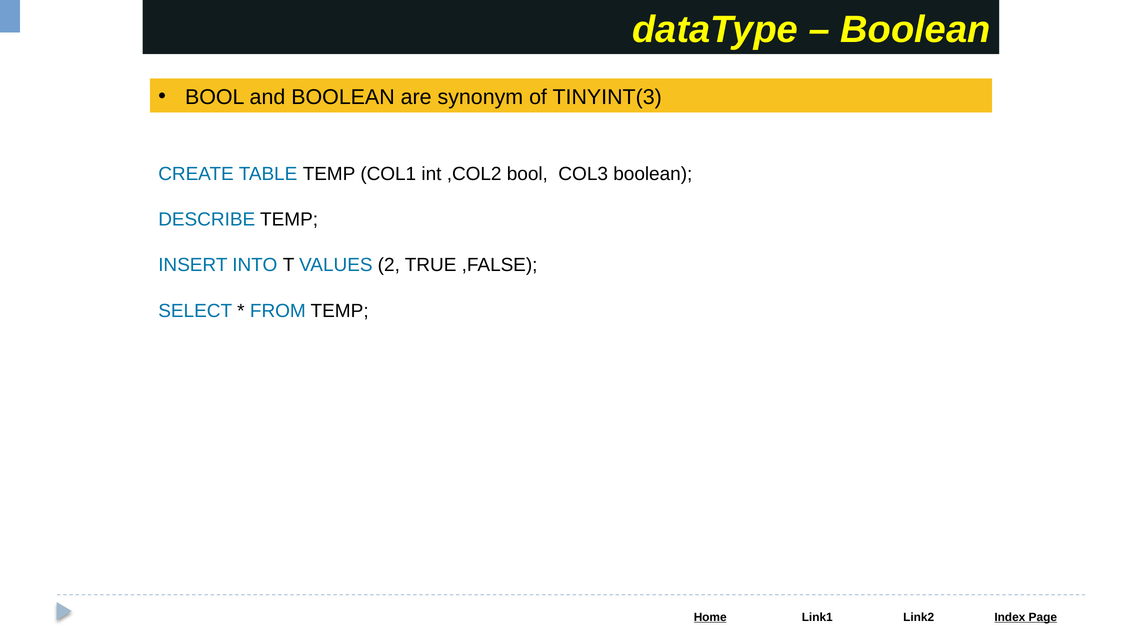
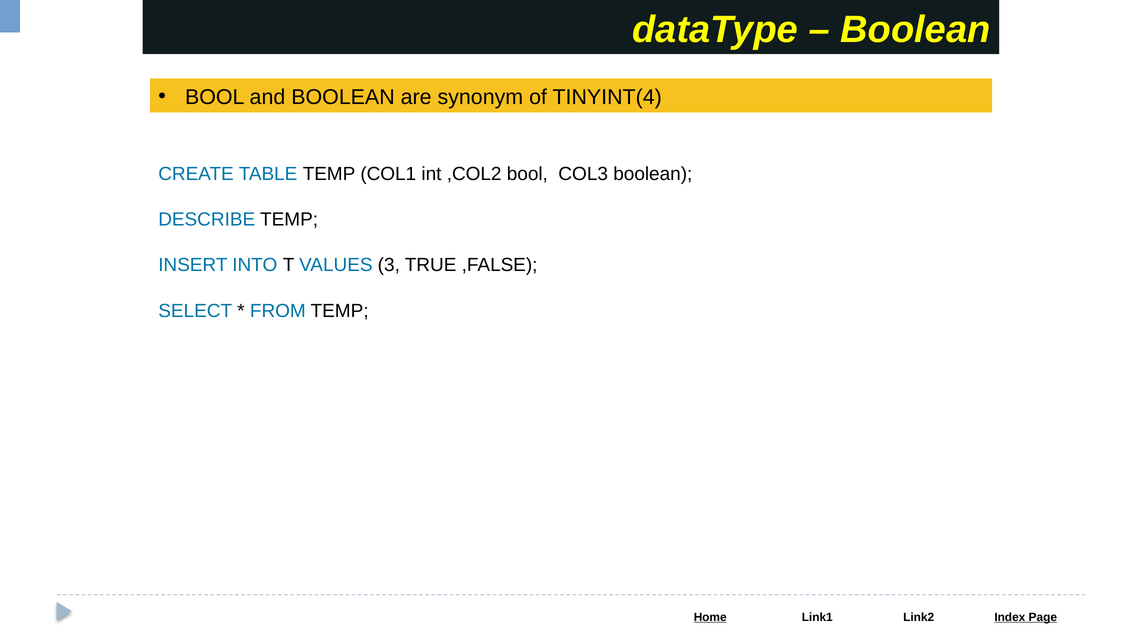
TINYINT(3: TINYINT(3 -> TINYINT(4
2: 2 -> 3
